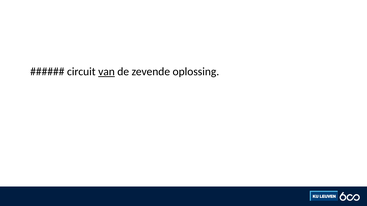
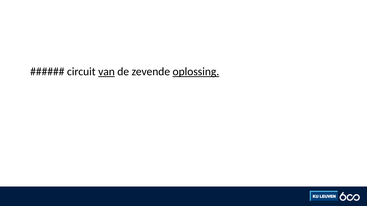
oplossing underline: none -> present
